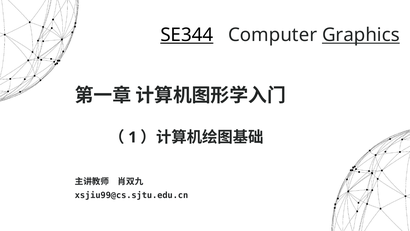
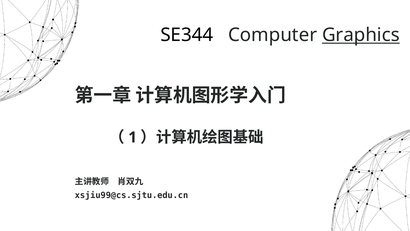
SE344 underline: present -> none
